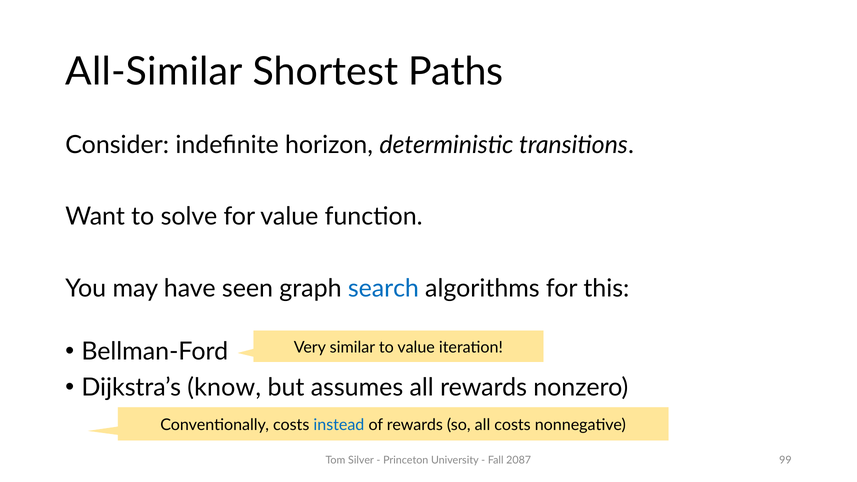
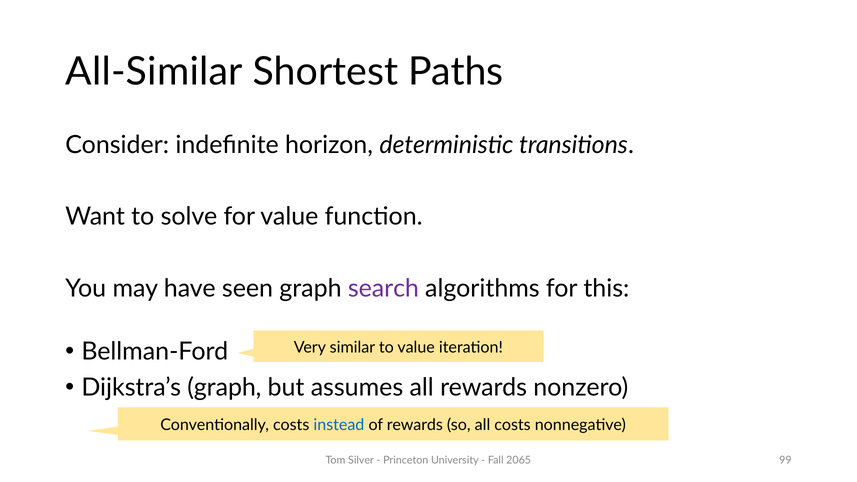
search colour: blue -> purple
Dijkstra’s know: know -> graph
2087: 2087 -> 2065
